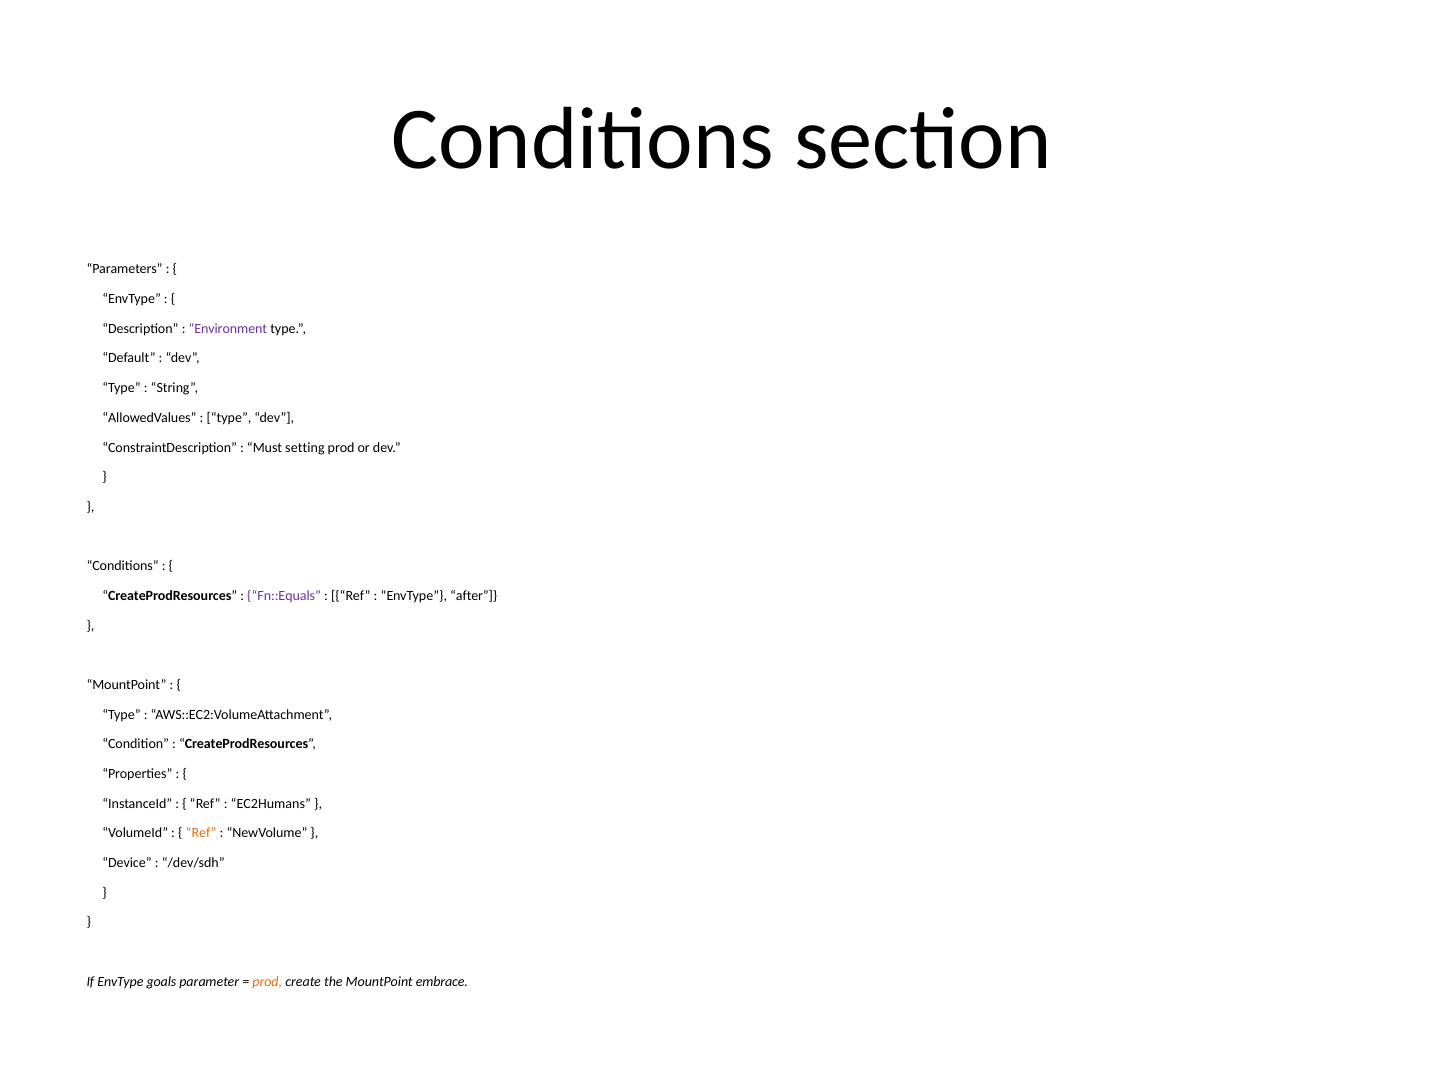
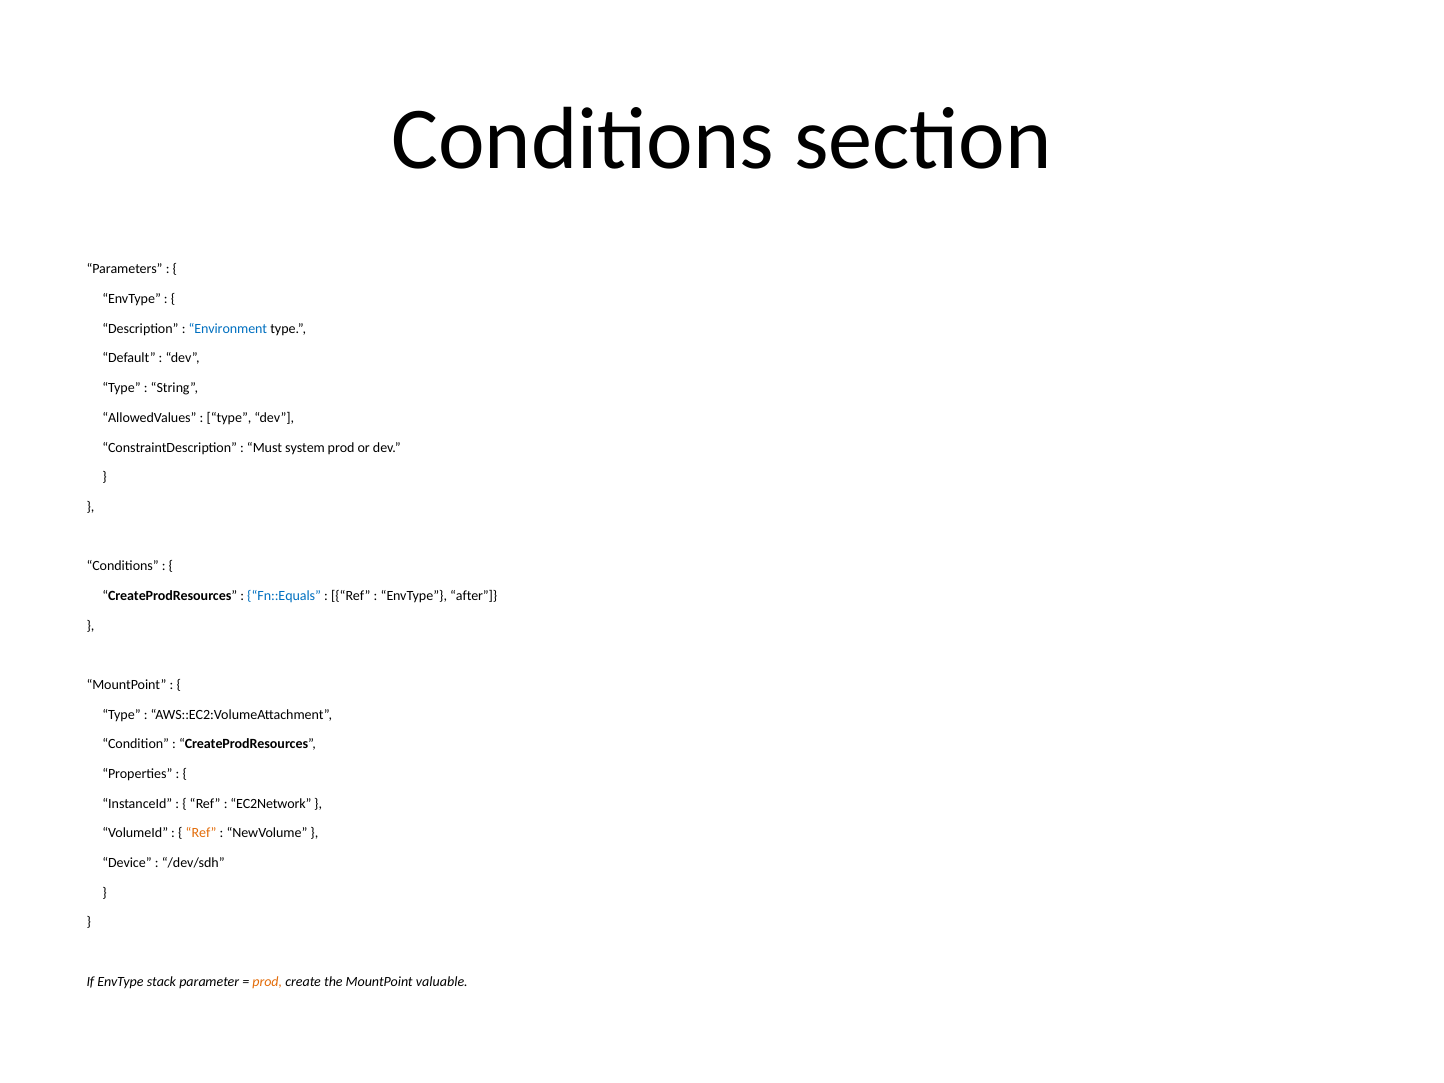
Environment colour: purple -> blue
setting: setting -> system
Fn::Equals colour: purple -> blue
EC2Humans: EC2Humans -> EC2Network
goals: goals -> stack
embrace: embrace -> valuable
